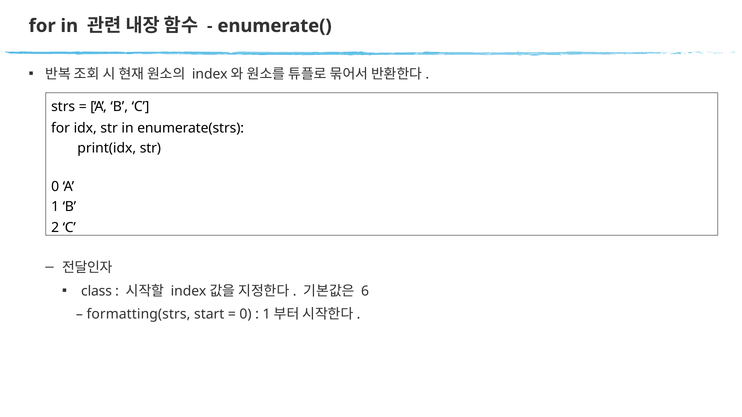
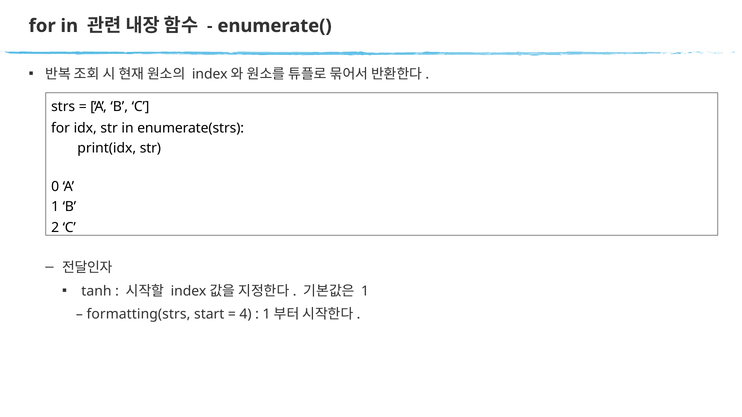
class: class -> tanh
6 at (365, 291): 6 -> 1
0 at (246, 315): 0 -> 4
